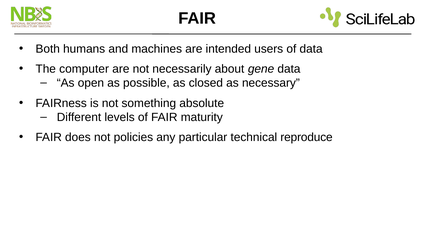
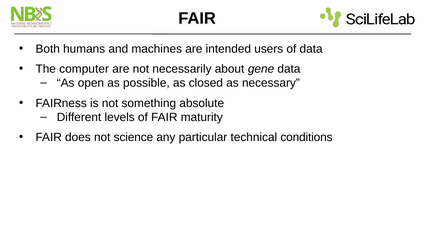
policies: policies -> science
reproduce: reproduce -> conditions
